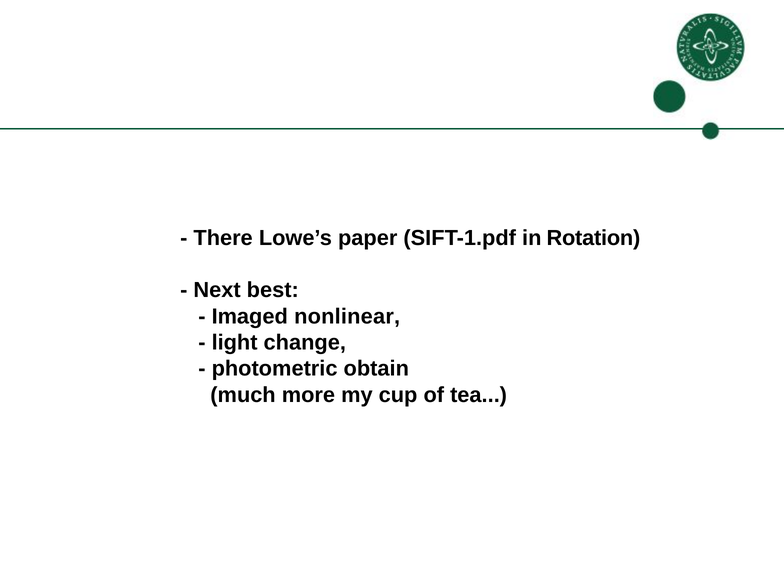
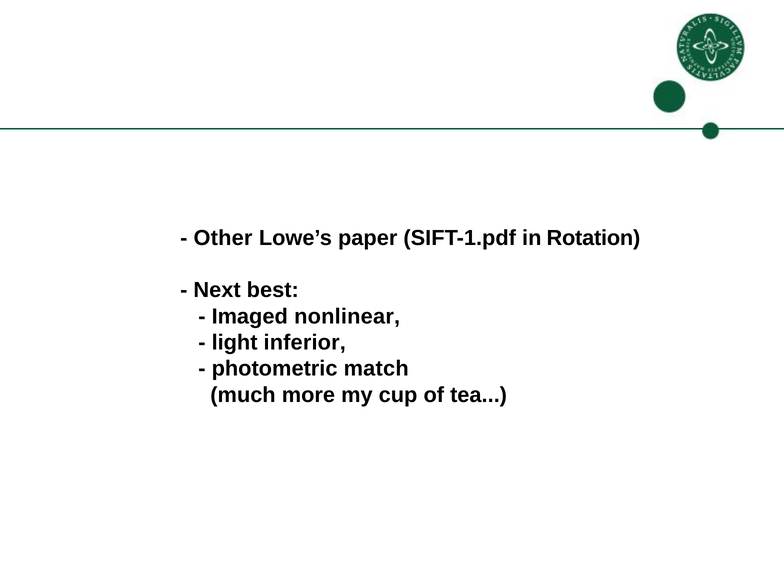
There: There -> Other
change: change -> inferior
obtain: obtain -> match
